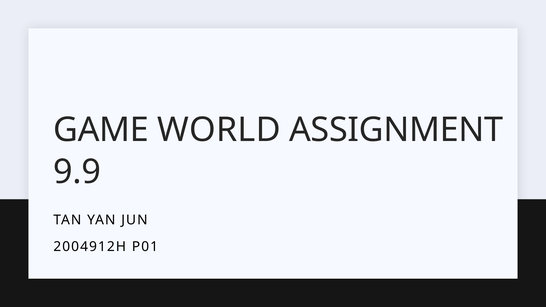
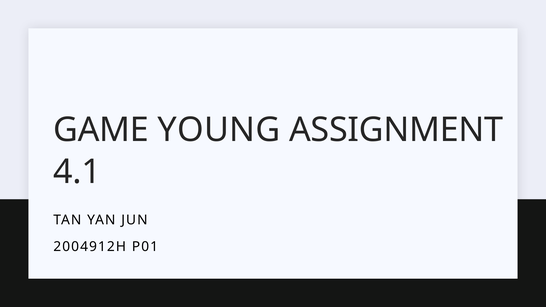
WORLD: WORLD -> YOUNG
9.9: 9.9 -> 4.1
